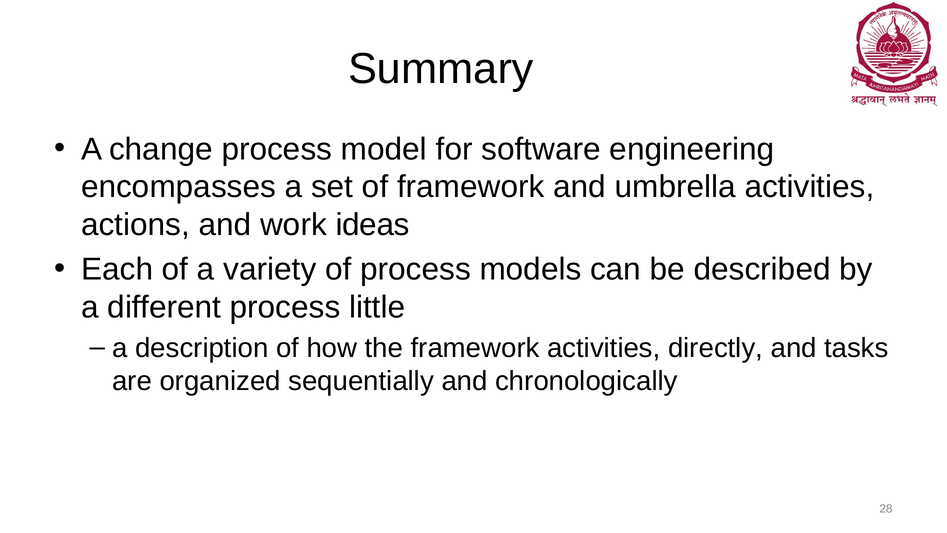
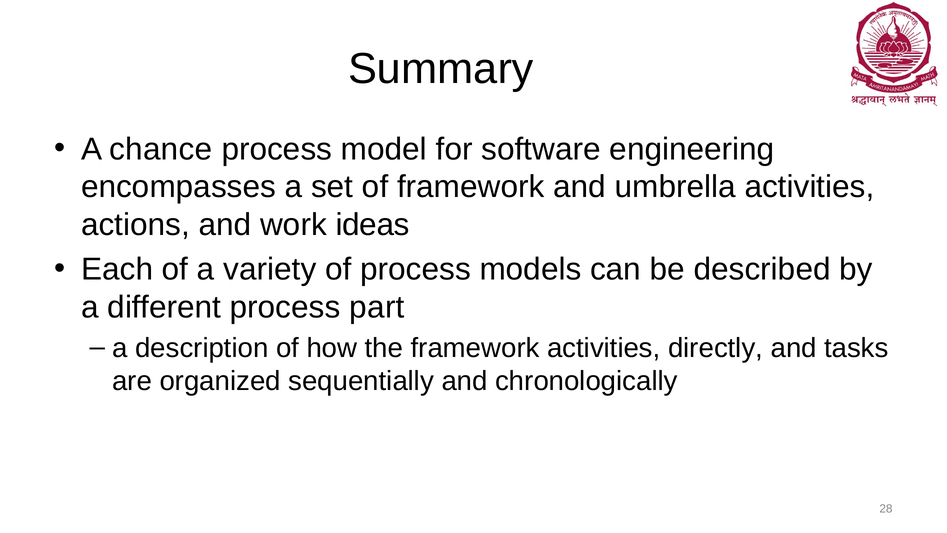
change: change -> chance
little: little -> part
